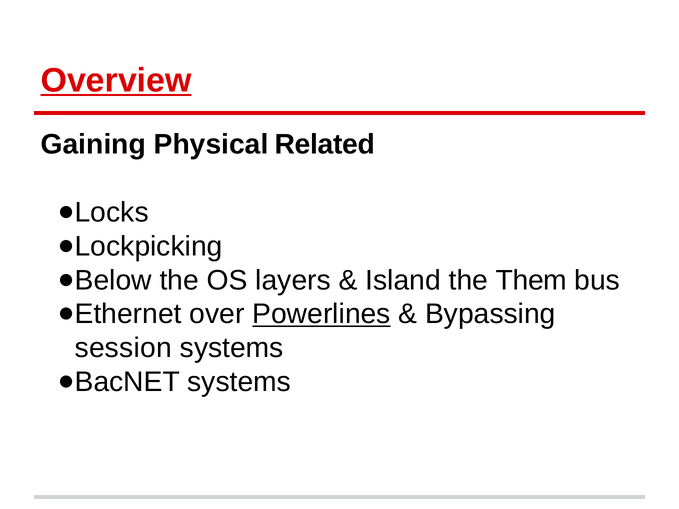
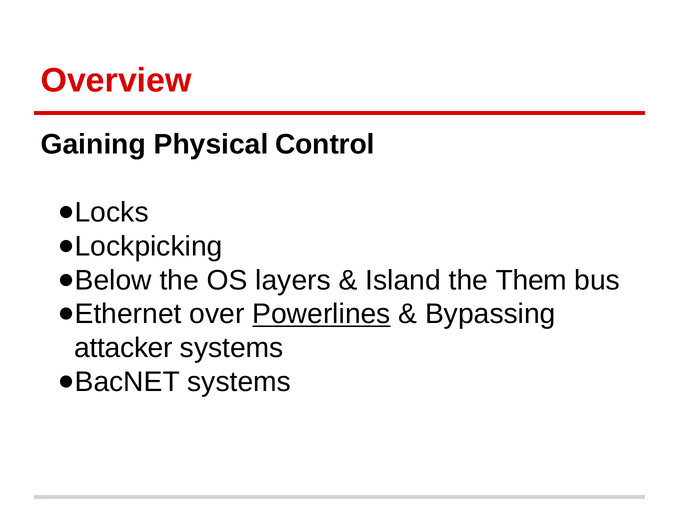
Overview underline: present -> none
Related: Related -> Control
session: session -> attacker
